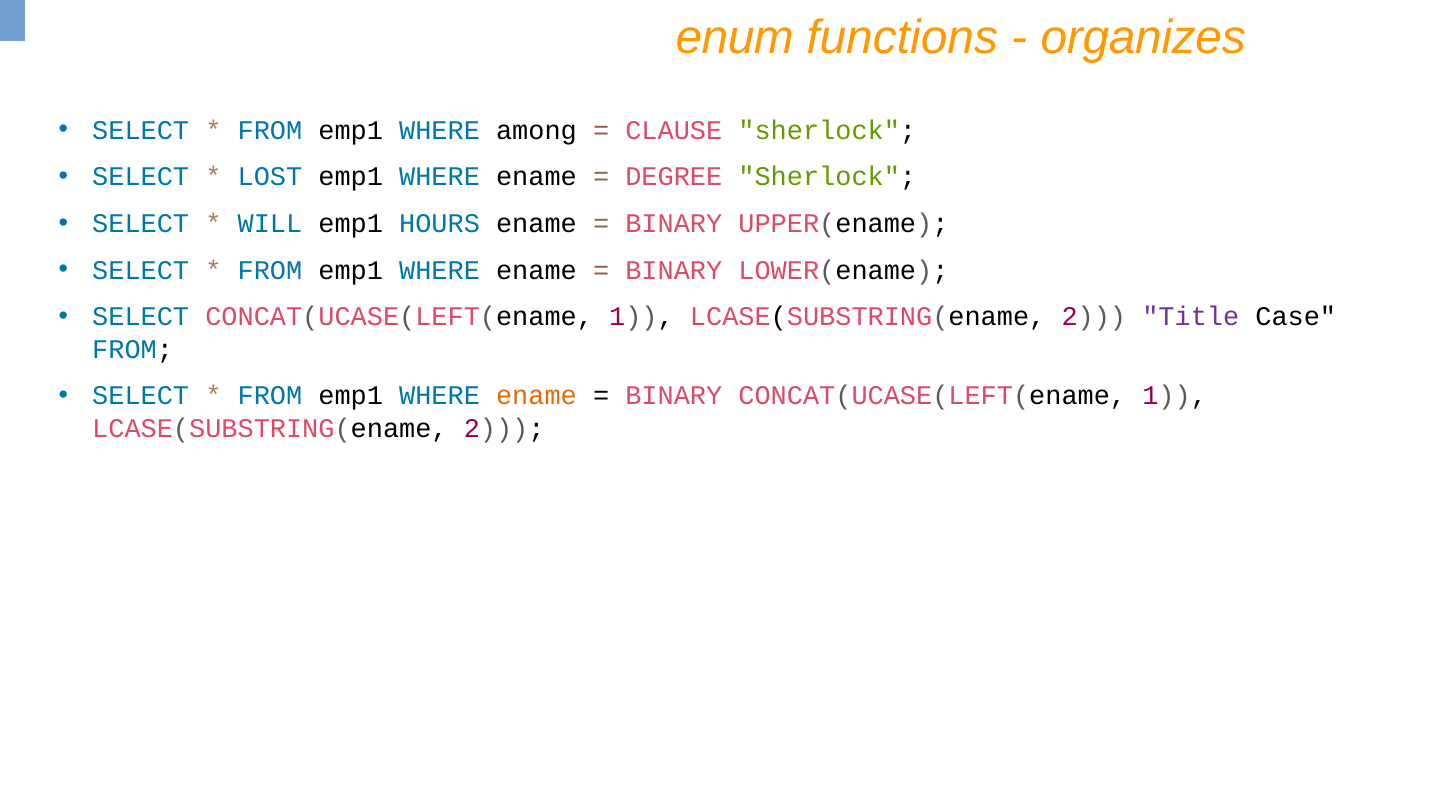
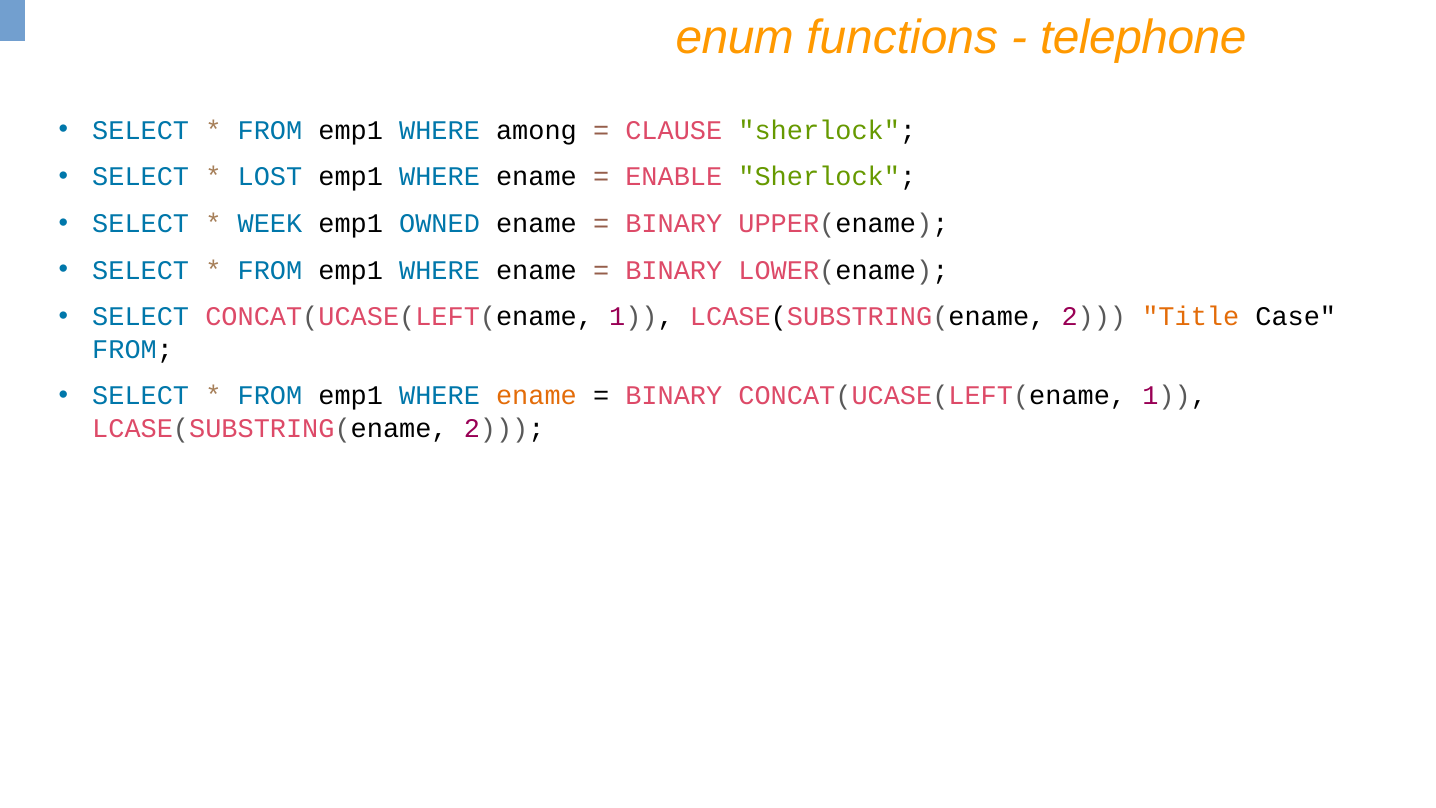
organizes: organizes -> telephone
DEGREE: DEGREE -> ENABLE
WILL: WILL -> WEEK
HOURS: HOURS -> OWNED
Title colour: purple -> orange
